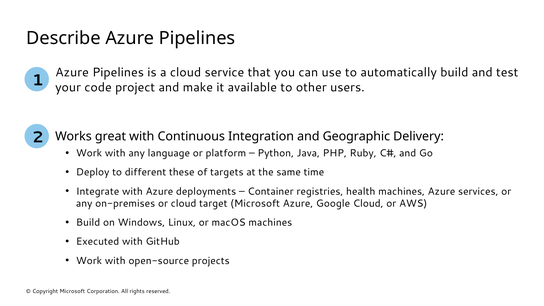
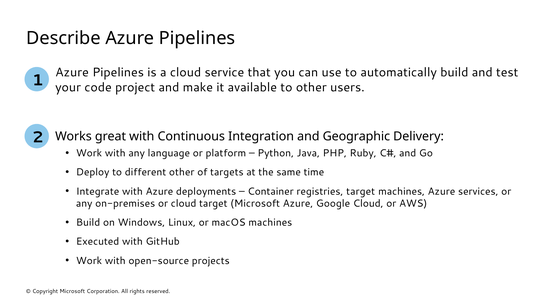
different these: these -> other
registries health: health -> target
